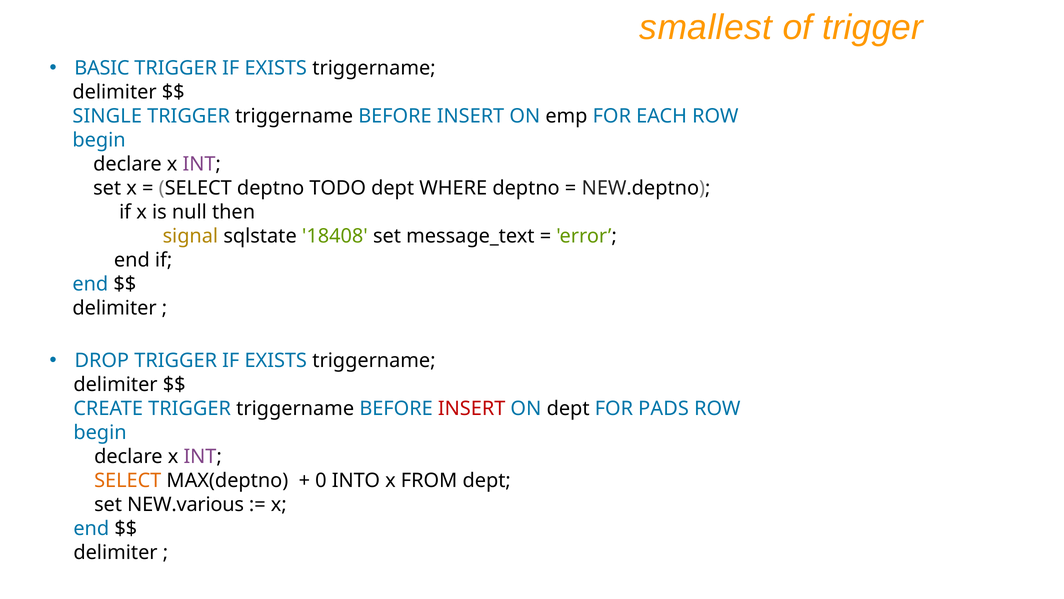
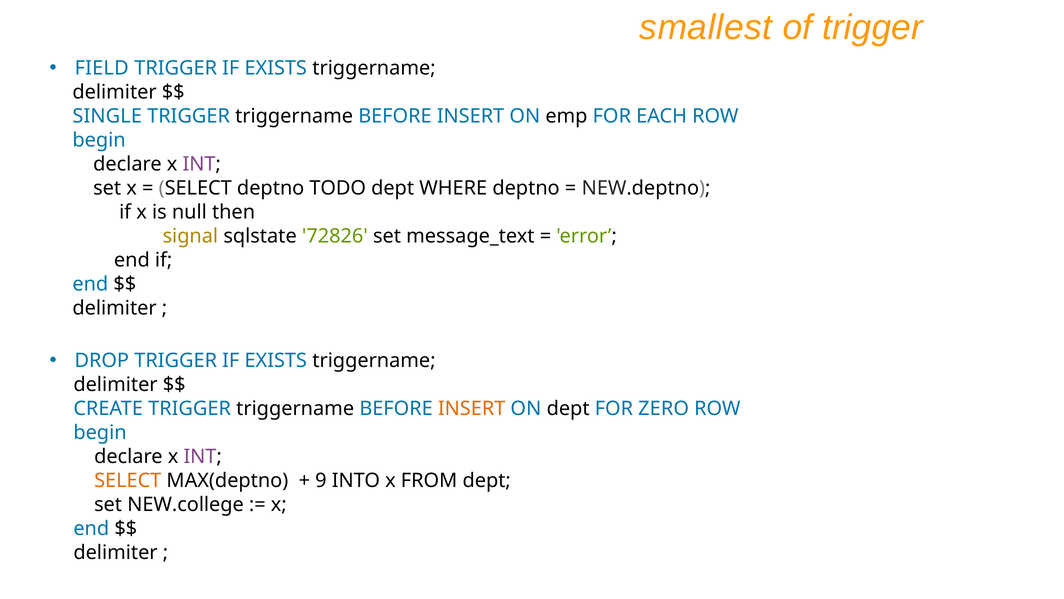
BASIC: BASIC -> FIELD
18408: 18408 -> 72826
INSERT at (472, 408) colour: red -> orange
PADS: PADS -> ZERO
0: 0 -> 9
NEW.various: NEW.various -> NEW.college
